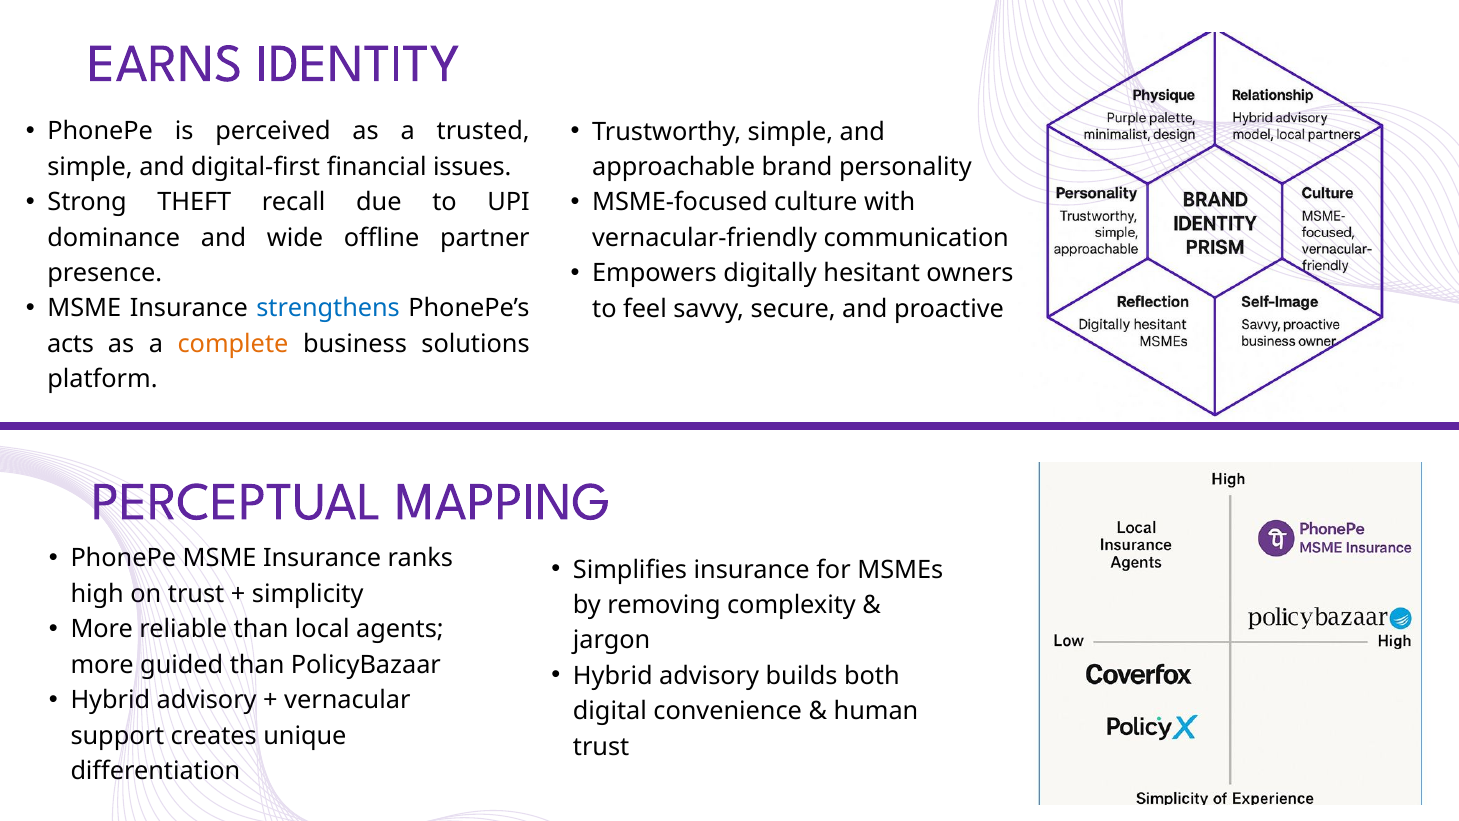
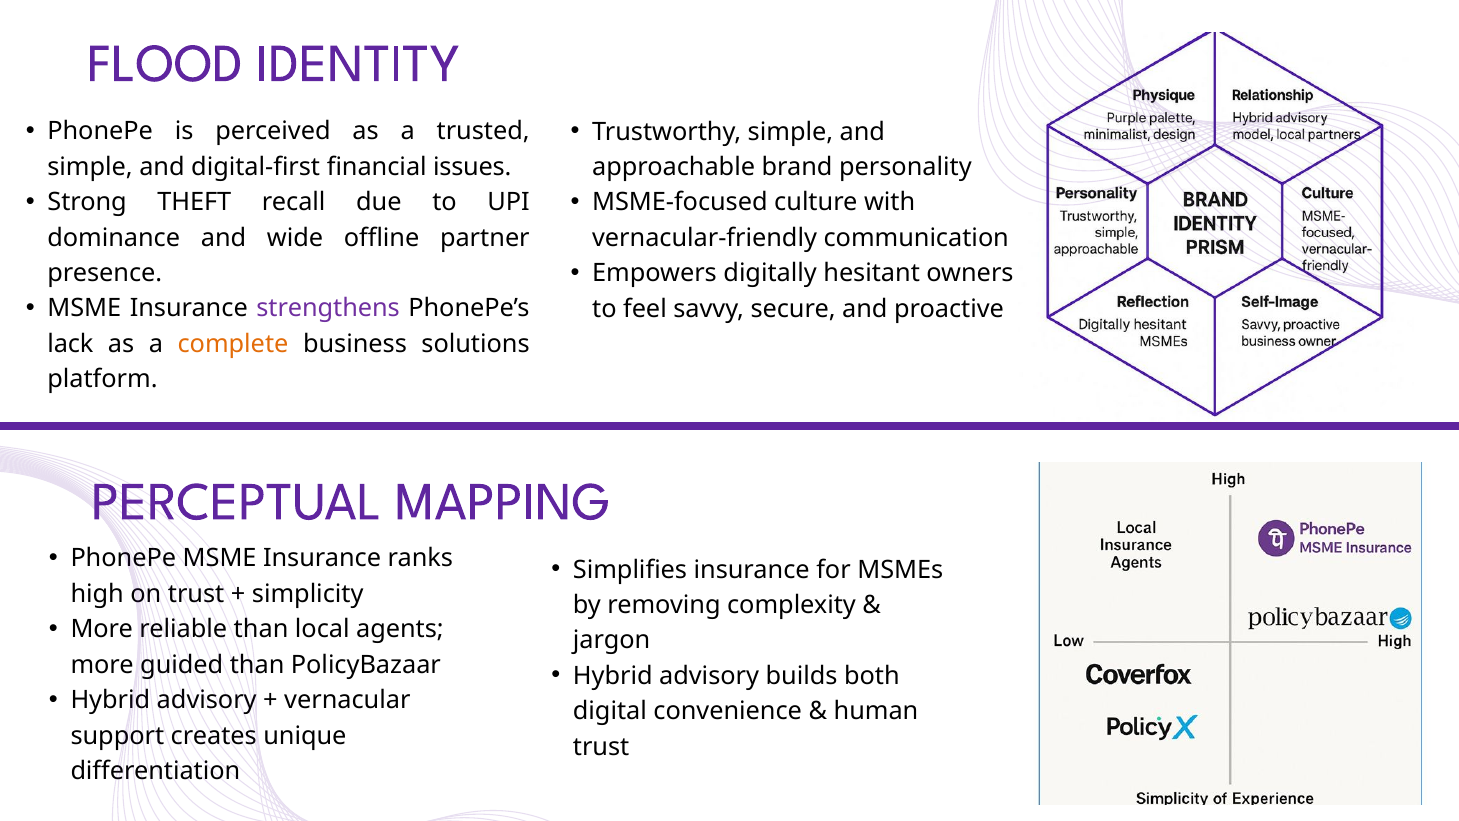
EARNS: EARNS -> FLOOD
strengthens colour: blue -> purple
acts: acts -> lack
